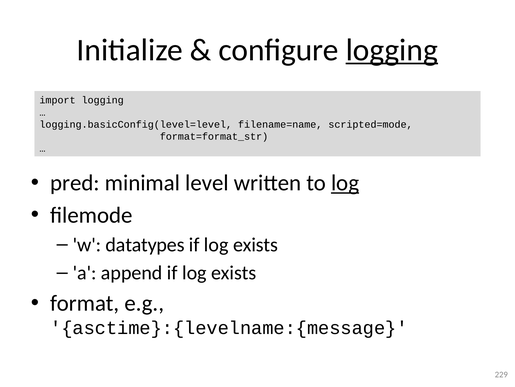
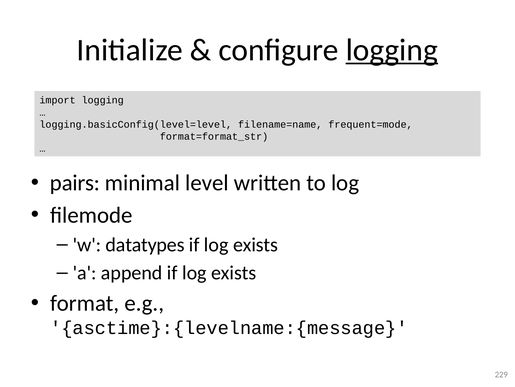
scripted=mode: scripted=mode -> frequent=mode
pred: pred -> pairs
log at (345, 183) underline: present -> none
